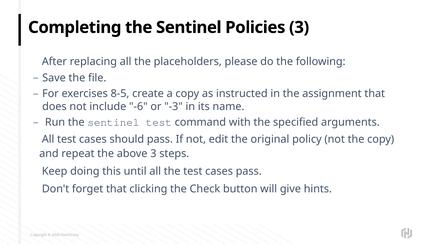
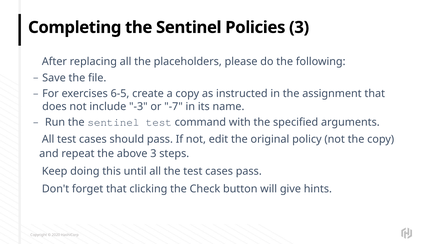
8-5: 8-5 -> 6-5
-6: -6 -> -3
-3: -3 -> -7
